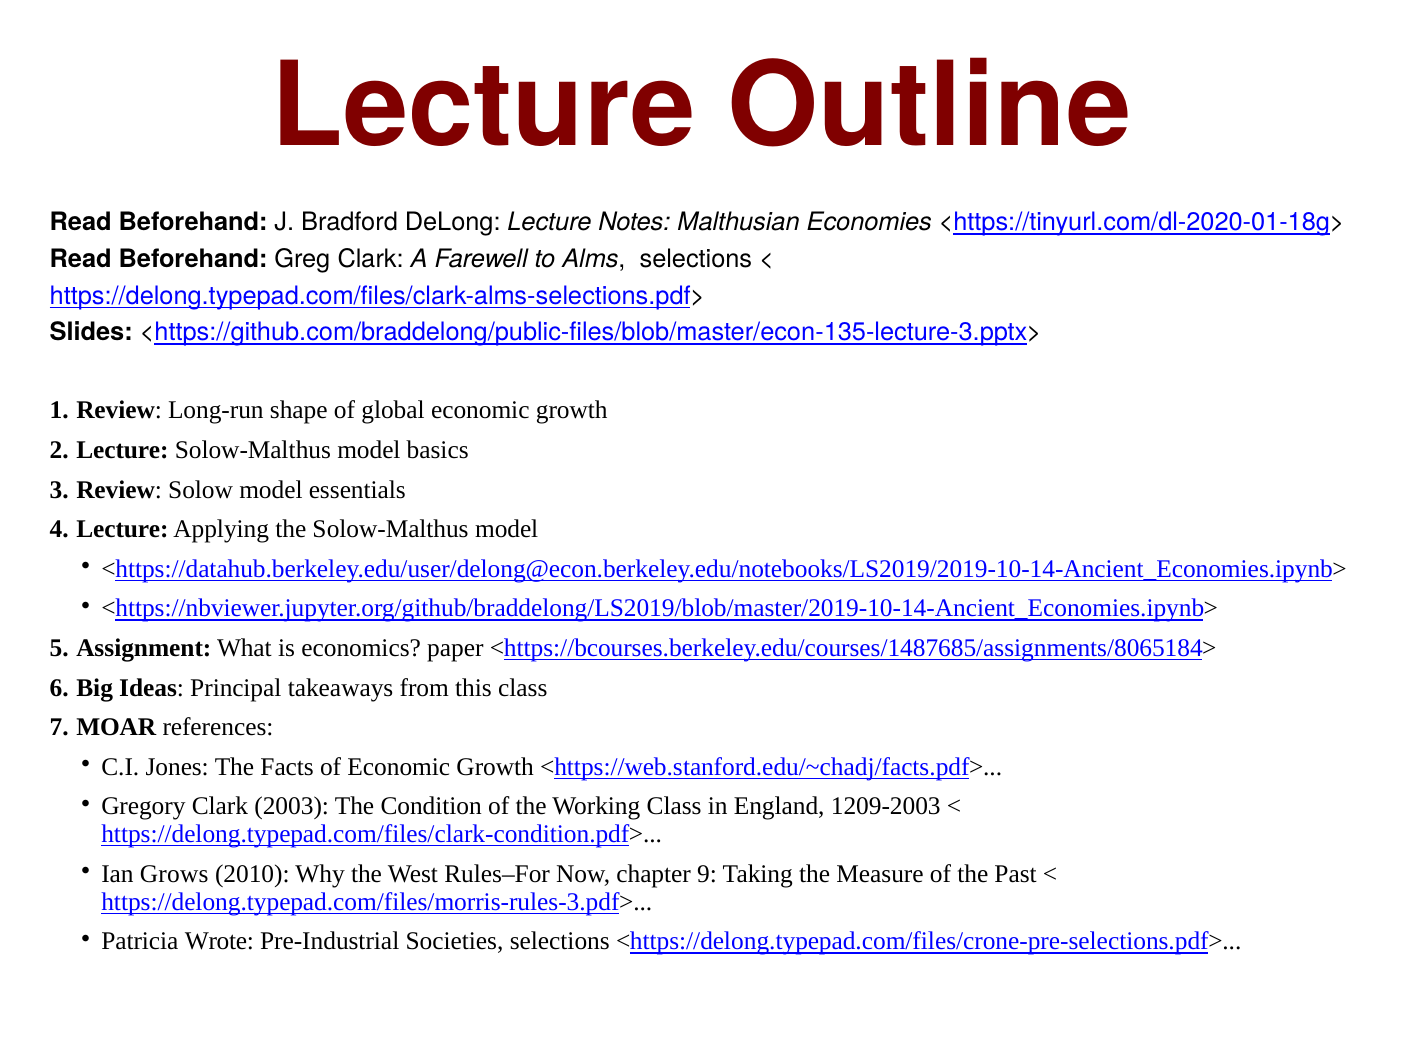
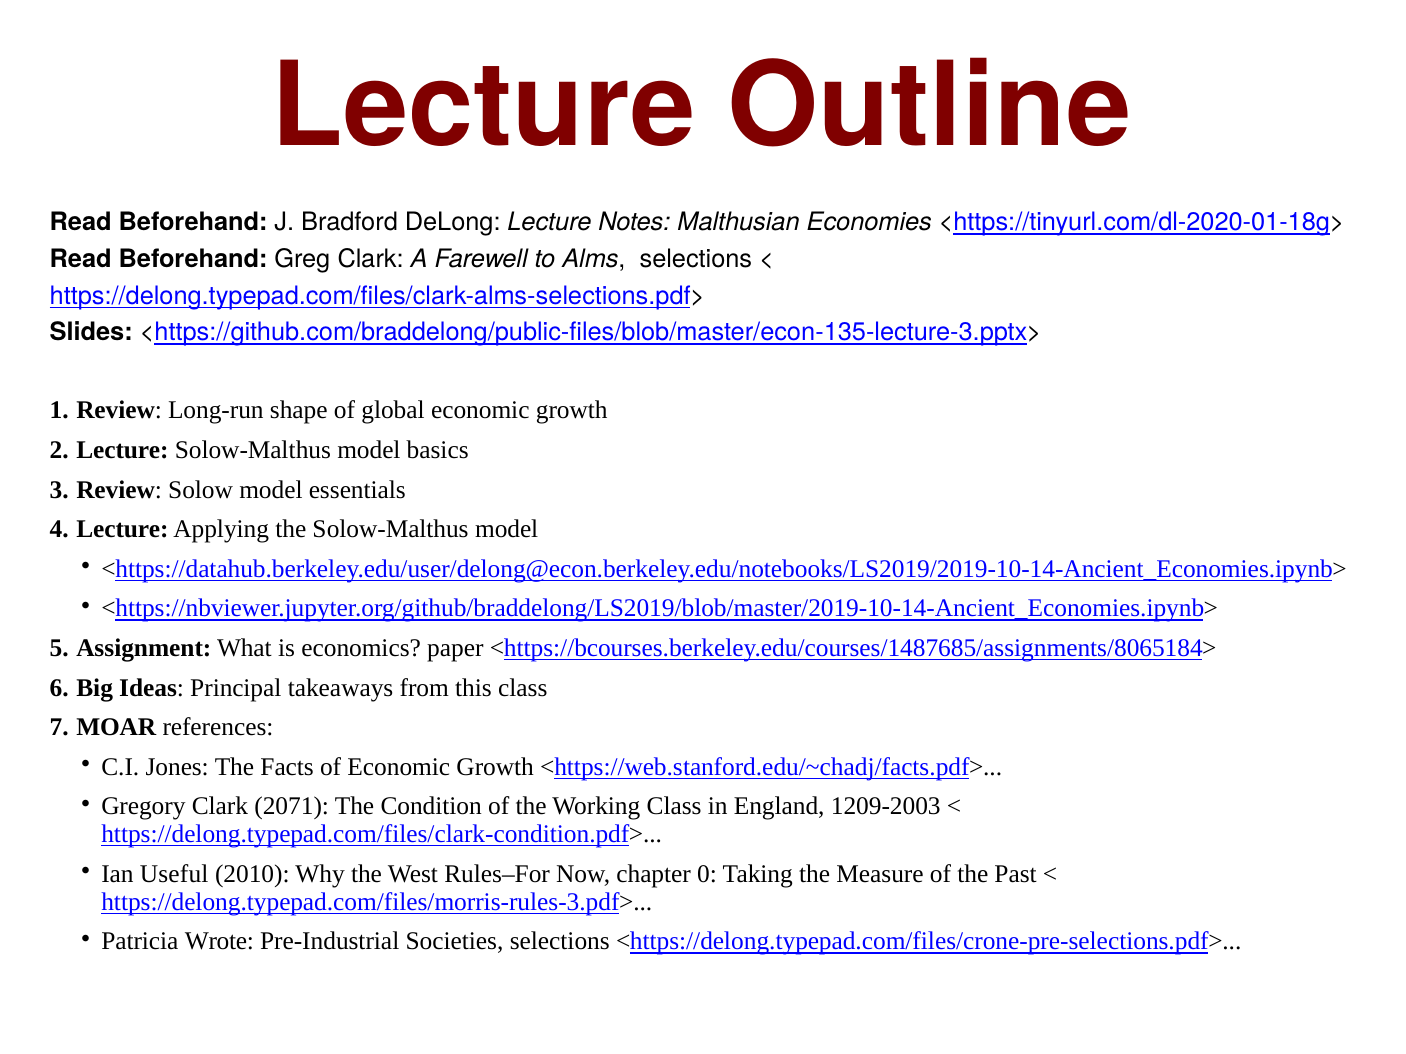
2003: 2003 -> 2071
Grows: Grows -> Useful
9: 9 -> 0
